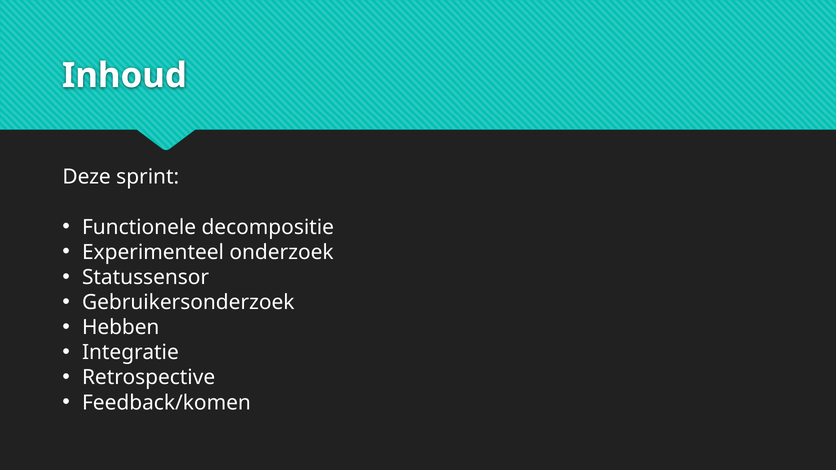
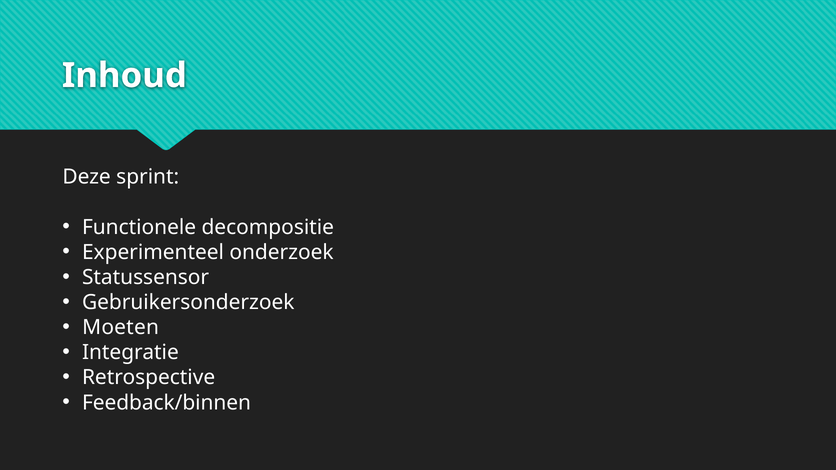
Hebben: Hebben -> Moeten
Feedback/komen: Feedback/komen -> Feedback/binnen
